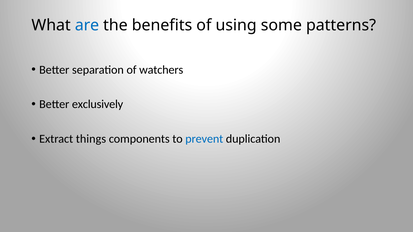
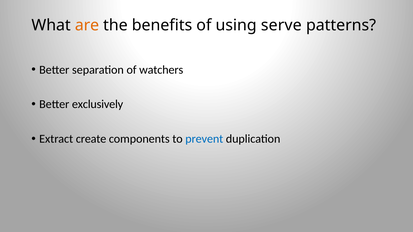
are colour: blue -> orange
some: some -> serve
things: things -> create
